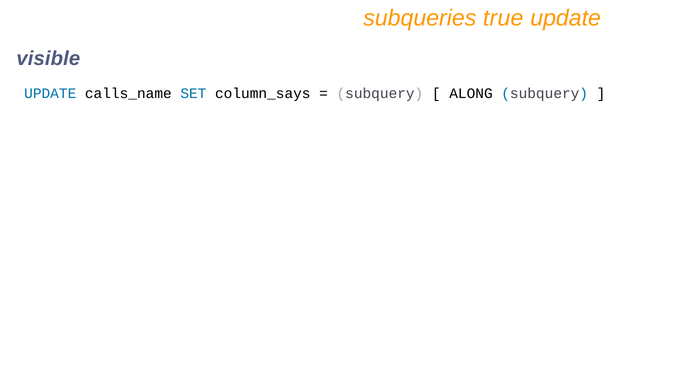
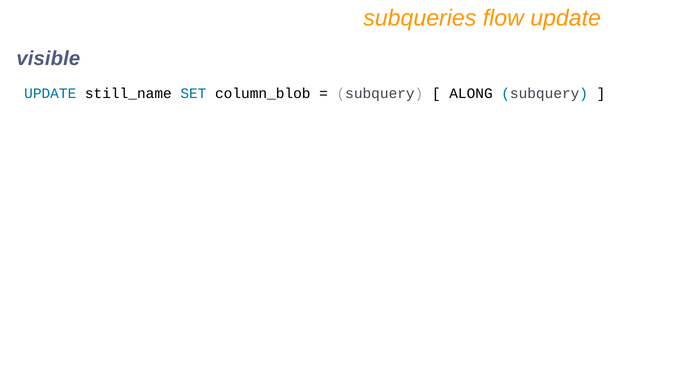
true: true -> flow
calls_name: calls_name -> still_name
column_says: column_says -> column_blob
